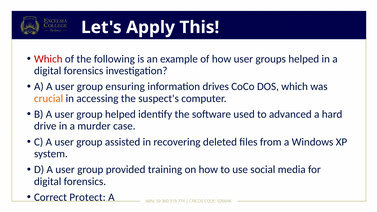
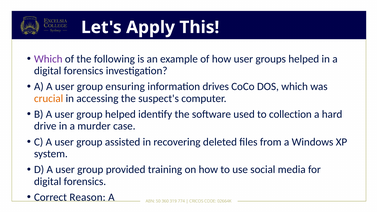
Which at (48, 59) colour: red -> purple
advanced: advanced -> collection
Protect: Protect -> Reason
